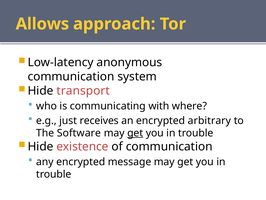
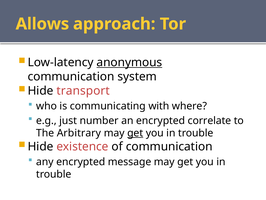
anonymous underline: none -> present
receives: receives -> number
arbitrary: arbitrary -> correlate
Software: Software -> Arbitrary
